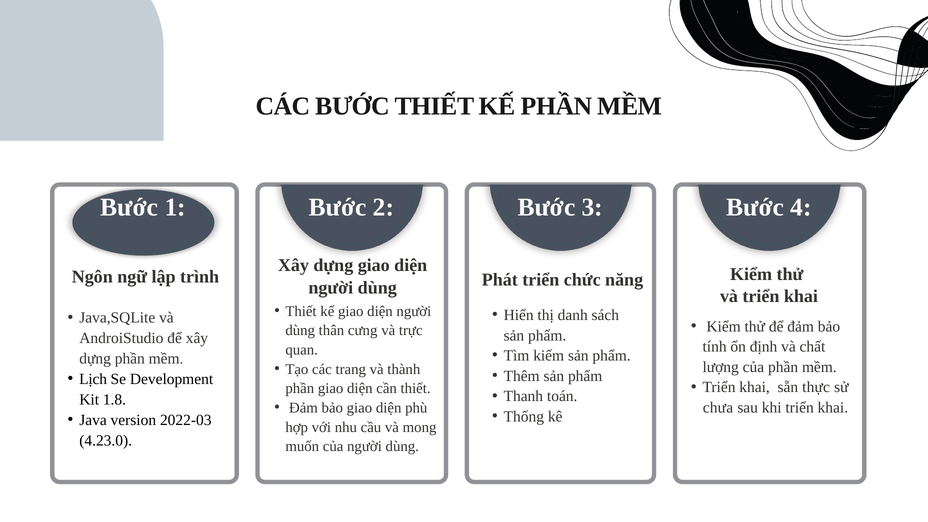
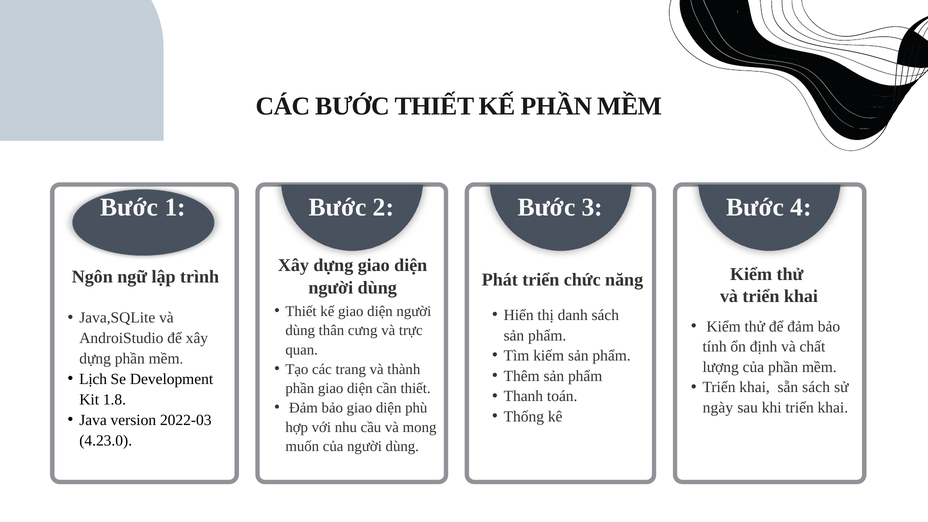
sẵn thực: thực -> sách
chưa: chưa -> ngày
